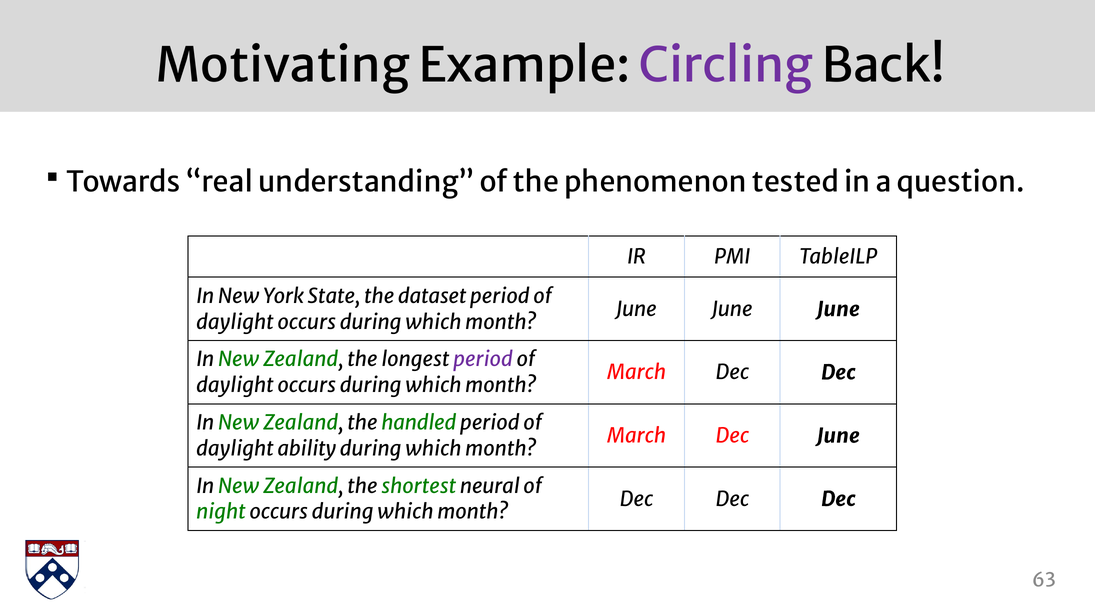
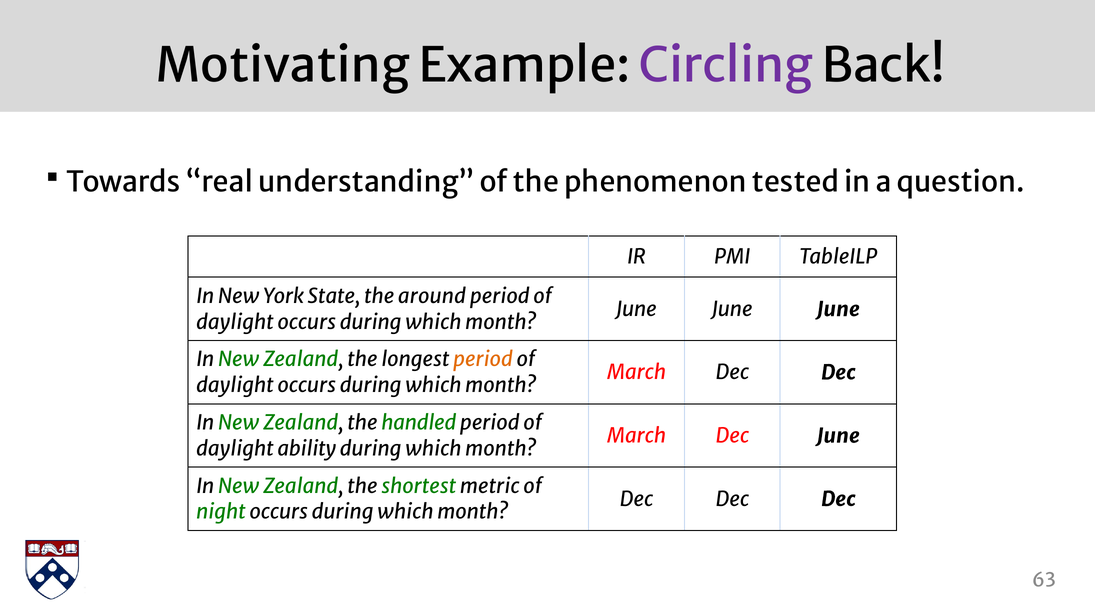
dataset: dataset -> around
period at (483, 360) colour: purple -> orange
neural: neural -> metric
